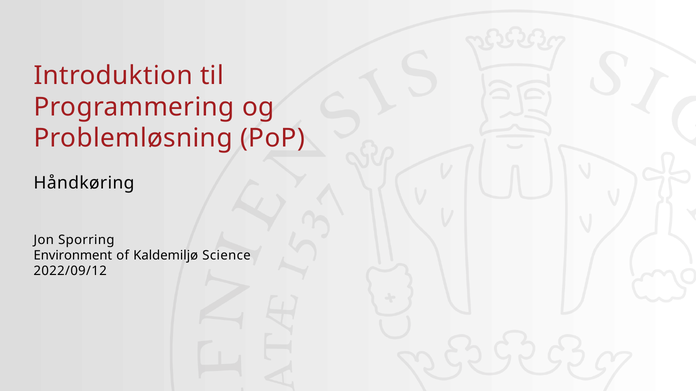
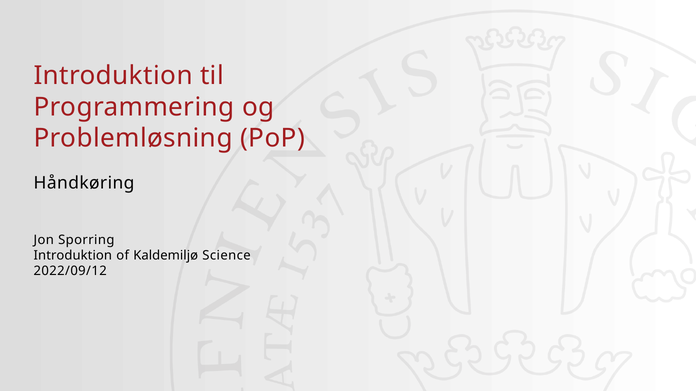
Environment at (73, 256): Environment -> Introduktion
